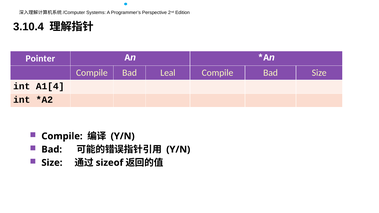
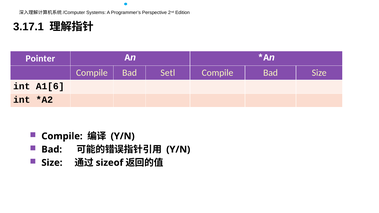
3.10.4: 3.10.4 -> 3.17.1
Leal: Leal -> Setl
A1[4: A1[4 -> A1[6
